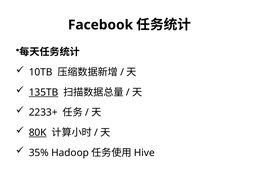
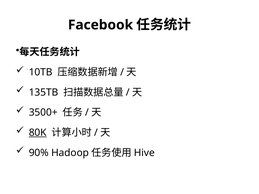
135TB underline: present -> none
2233+: 2233+ -> 3500+
35%: 35% -> 90%
